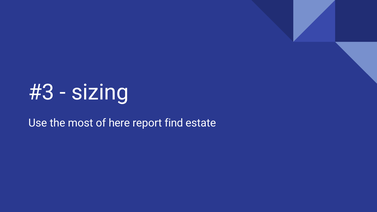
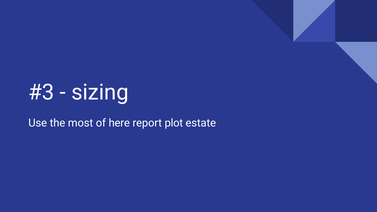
find: find -> plot
